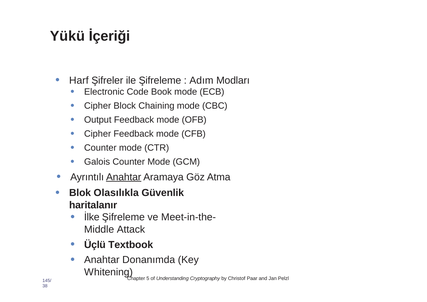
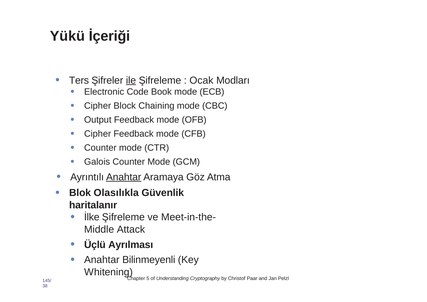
Harf: Harf -> Ters
ile underline: none -> present
Adım: Adım -> Ocak
Textbook: Textbook -> Ayrılması
Donanımda: Donanımda -> Bilinmeyenli
